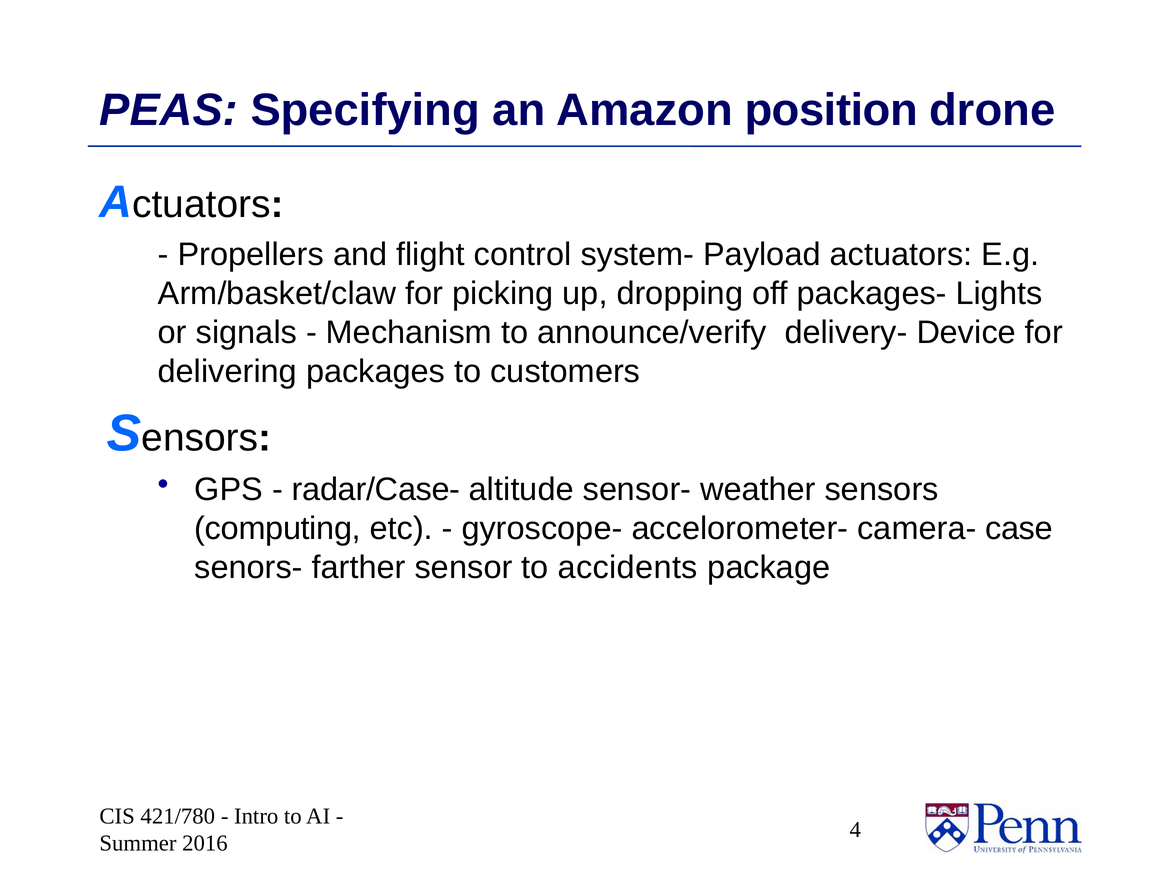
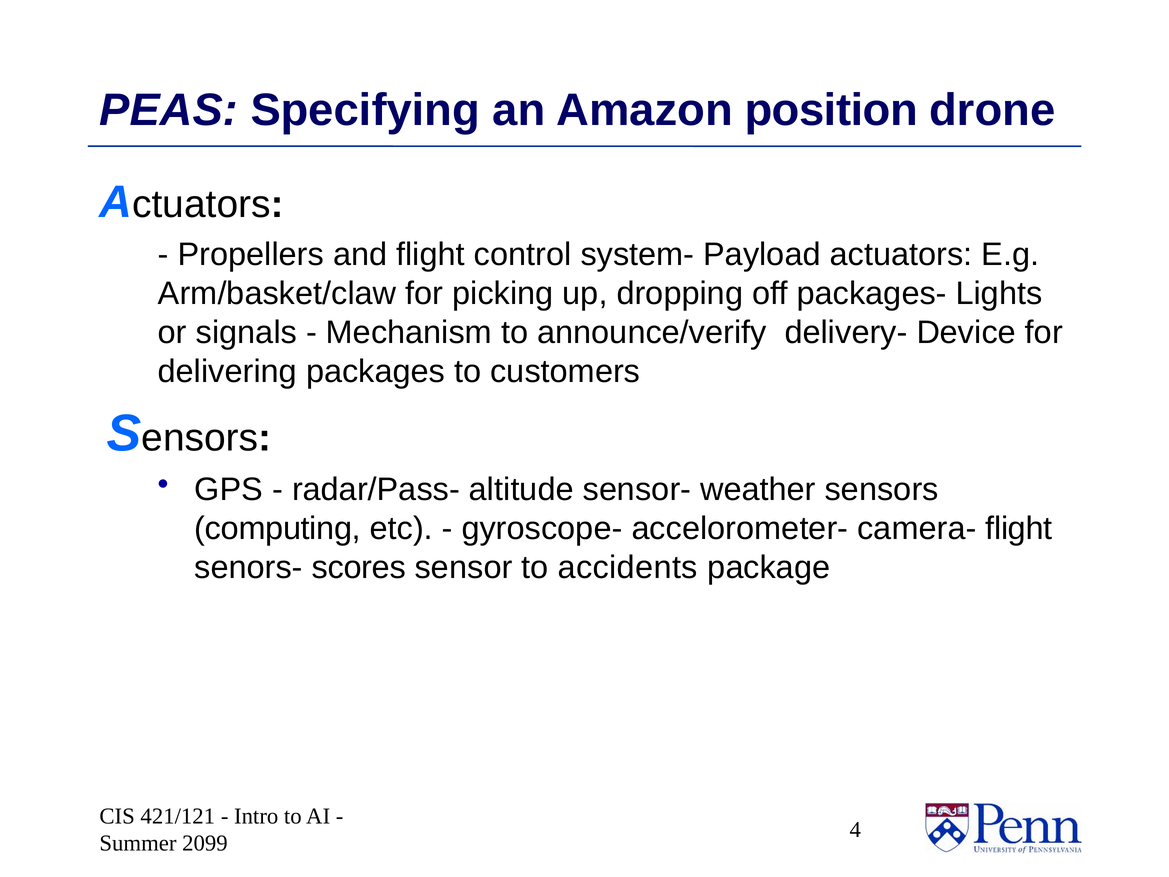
radar/Case-: radar/Case- -> radar/Pass-
camera- case: case -> flight
farther: farther -> scores
421/780: 421/780 -> 421/121
2016: 2016 -> 2099
